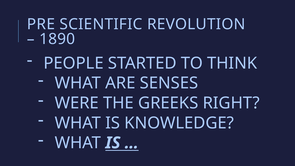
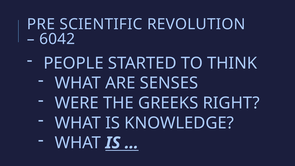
1890: 1890 -> 6042
